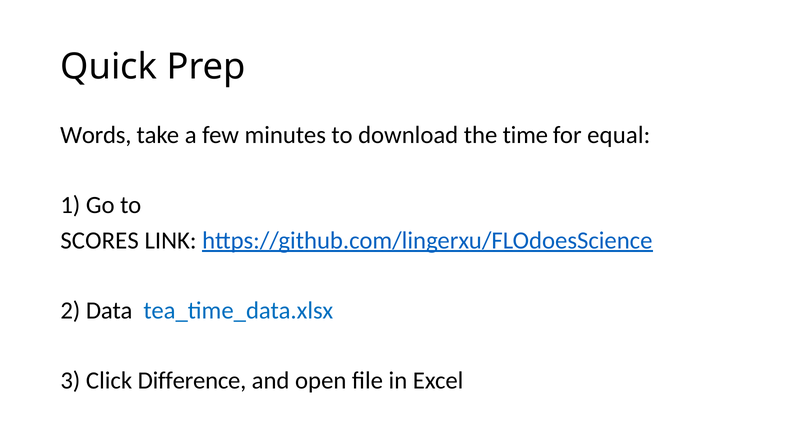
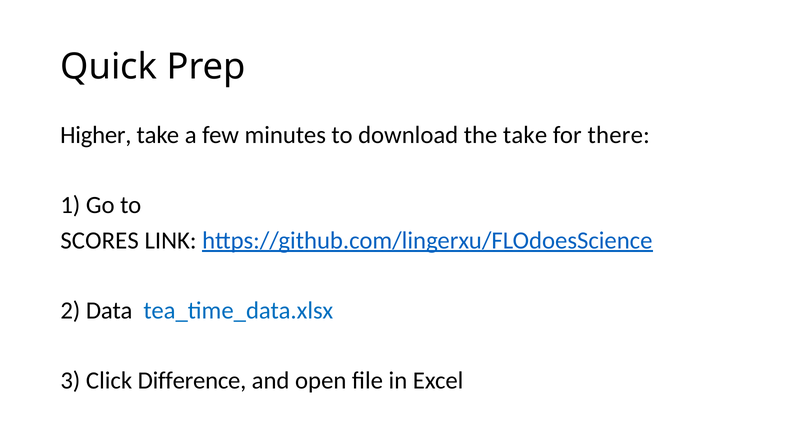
Words: Words -> Higher
the time: time -> take
equal: equal -> there
